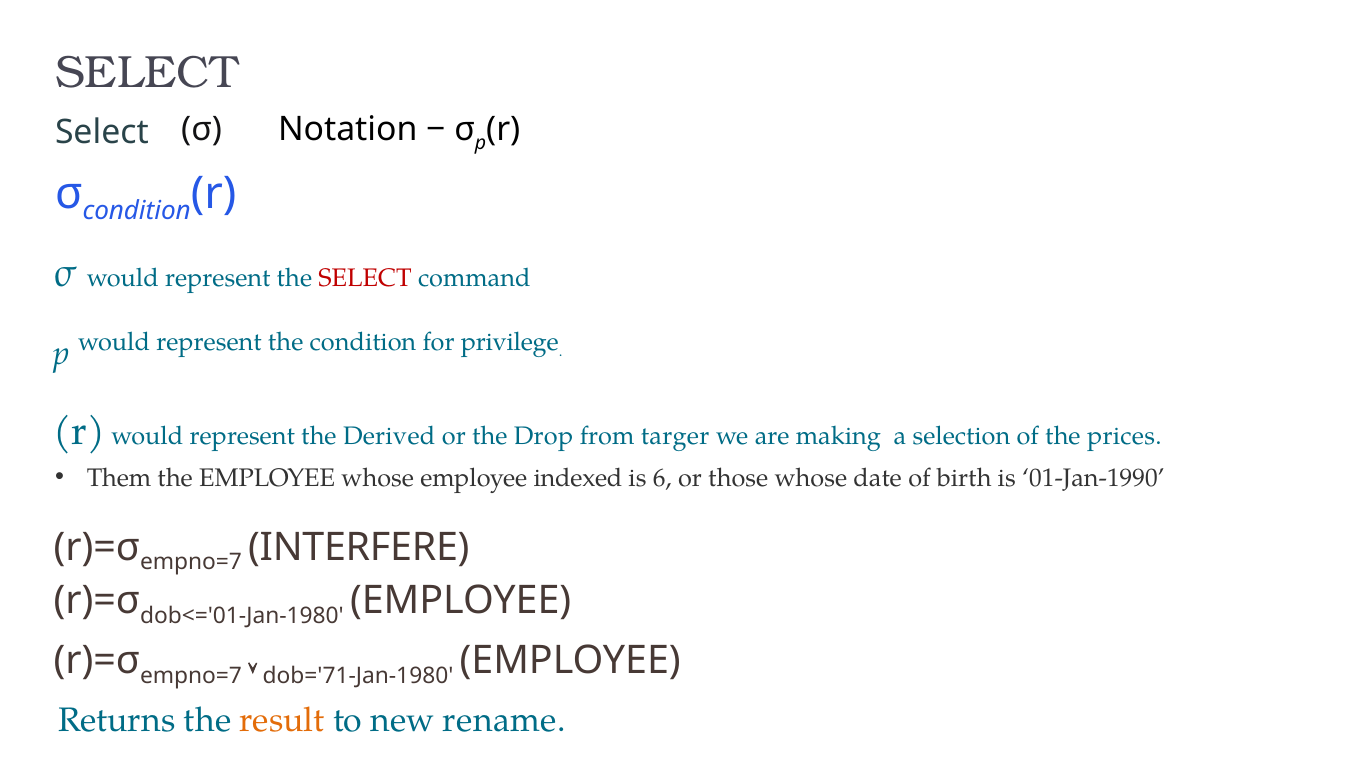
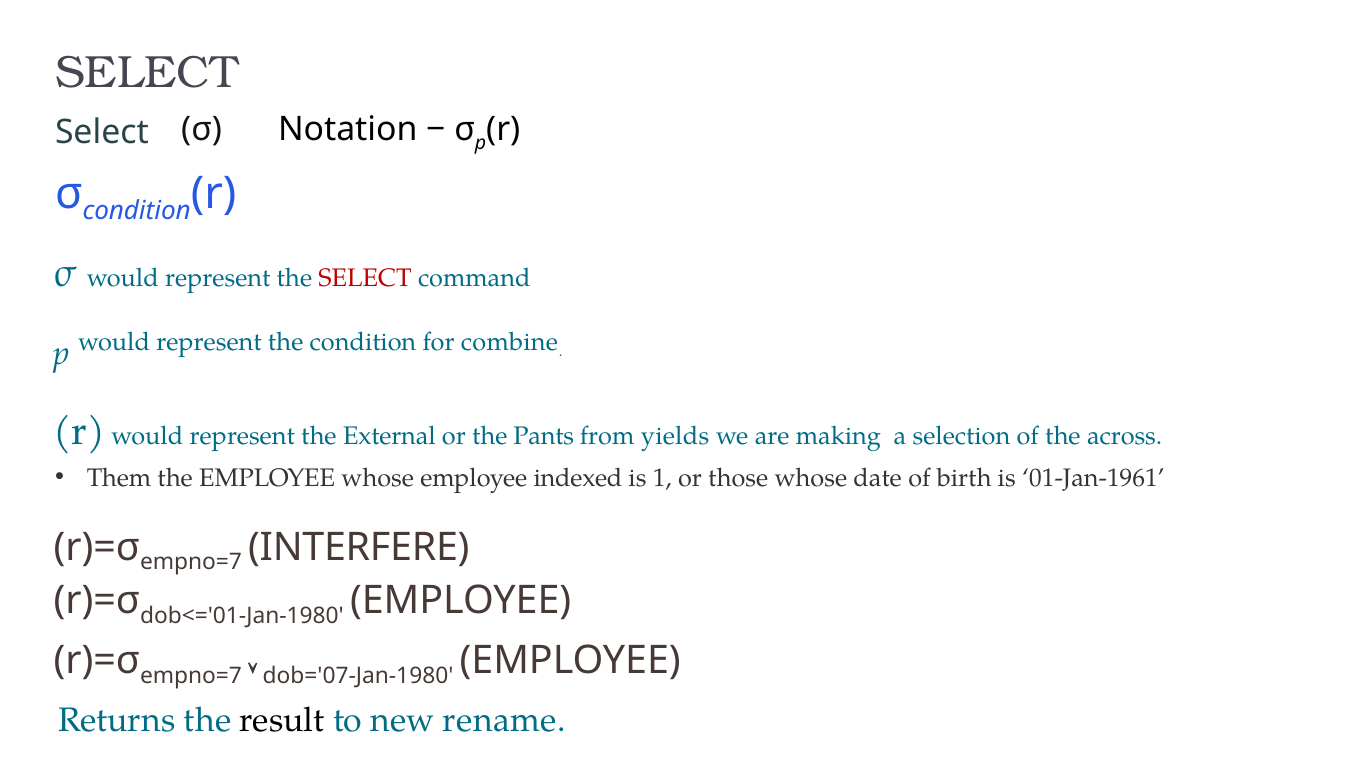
privilege: privilege -> combine
Derived: Derived -> External
Drop: Drop -> Pants
targer: targer -> yields
prices: prices -> across
6: 6 -> 1
01-Jan-1990: 01-Jan-1990 -> 01-Jan-1961
dob='71-Jan-1980: dob='71-Jan-1980 -> dob='07-Jan-1980
result colour: orange -> black
